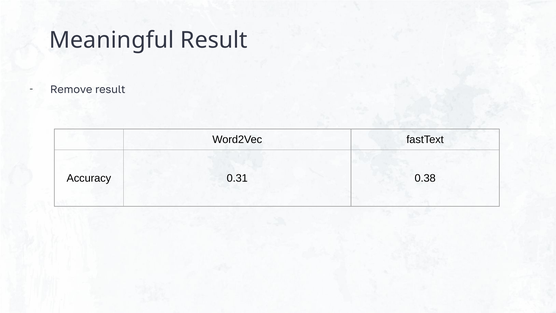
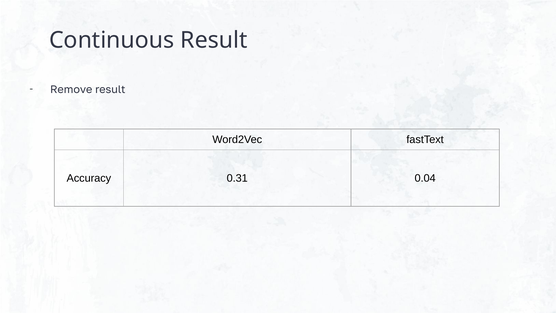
Meaningful: Meaningful -> Continuous
0.38: 0.38 -> 0.04
